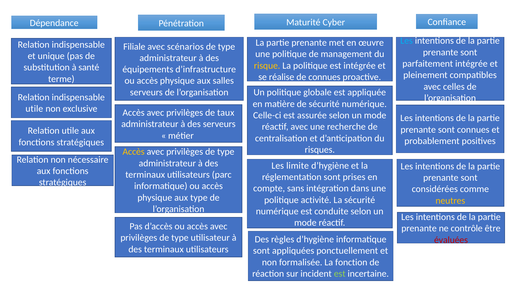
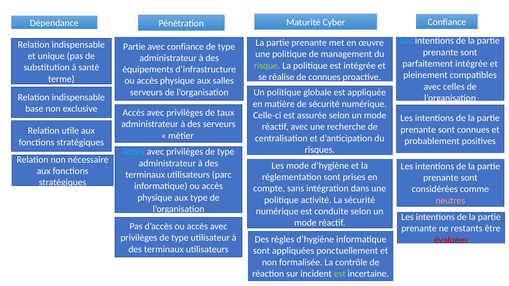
Filiale at (134, 47): Filiale -> Partie
avec scénarios: scénarios -> confiance
risque colour: yellow -> light green
utile at (34, 109): utile -> base
Accès at (134, 152) colour: yellow -> light blue
Les limite: limite -> mode
neutres colour: yellow -> pink
contrôle: contrôle -> restants
fonction: fonction -> contrôle
